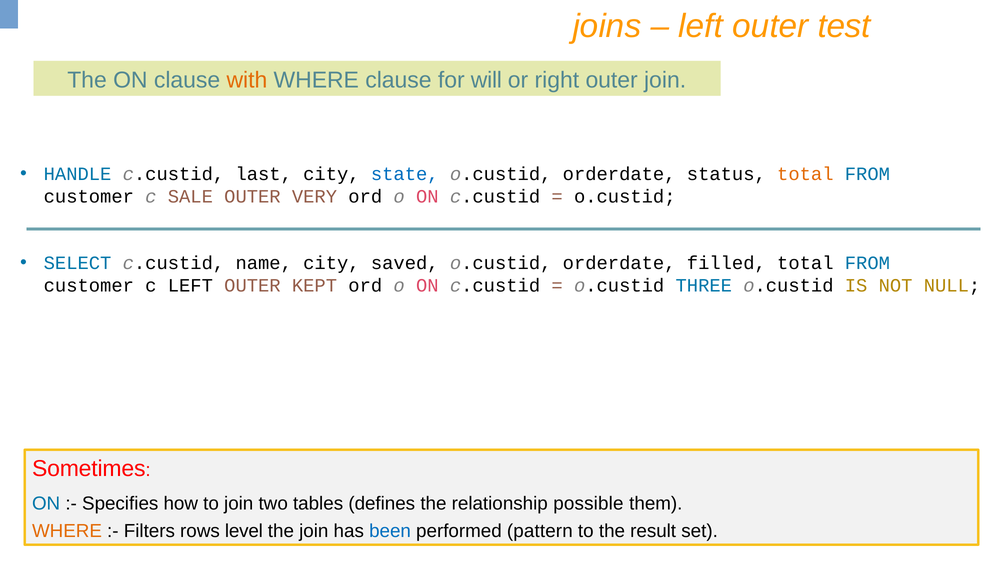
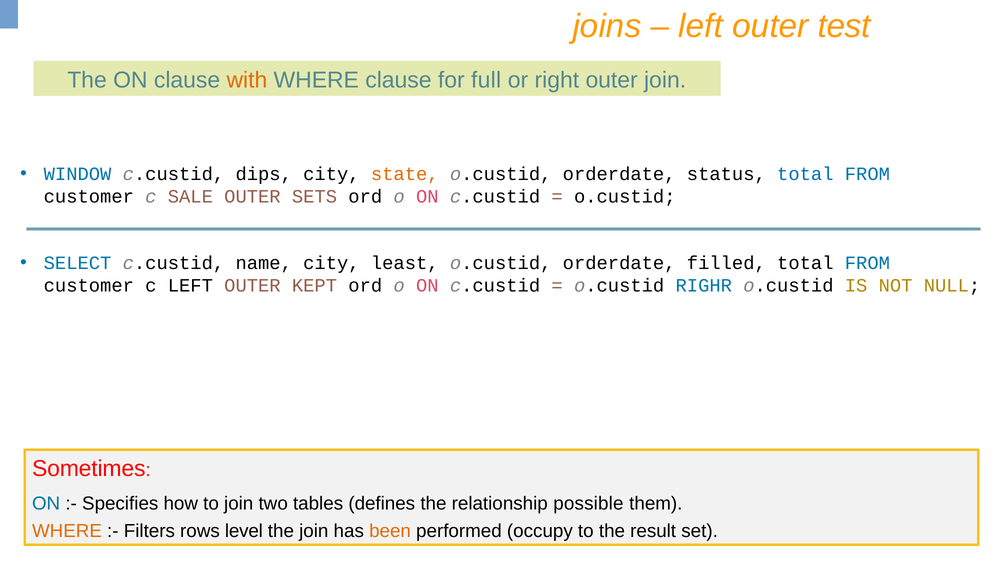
will: will -> full
HANDLE: HANDLE -> WINDOW
last: last -> dips
state colour: blue -> orange
total at (805, 174) colour: orange -> blue
VERY: VERY -> SETS
saved: saved -> least
THREE: THREE -> RIGHR
been colour: blue -> orange
pattern: pattern -> occupy
